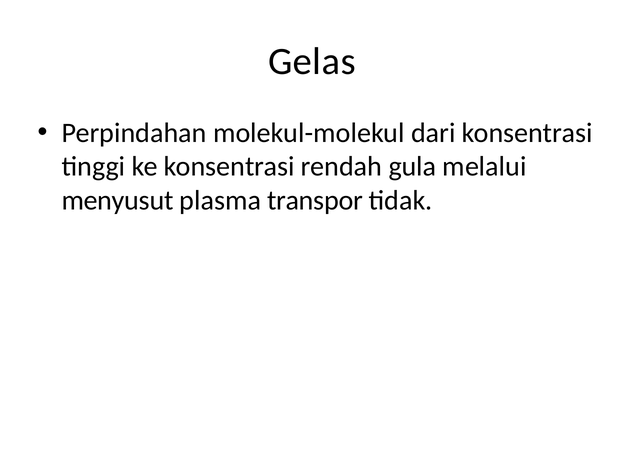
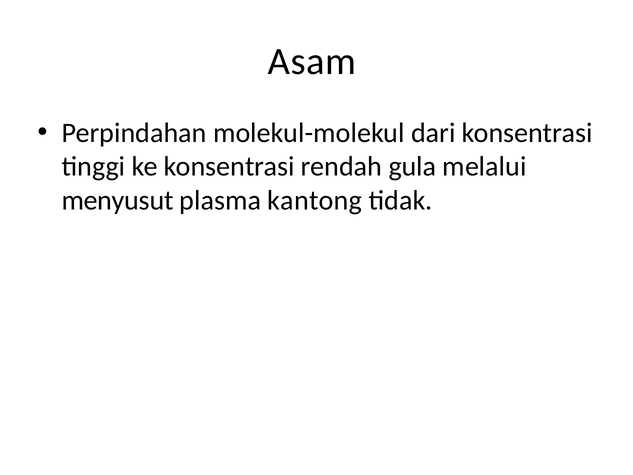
Gelas: Gelas -> Asam
transpor: transpor -> kantong
